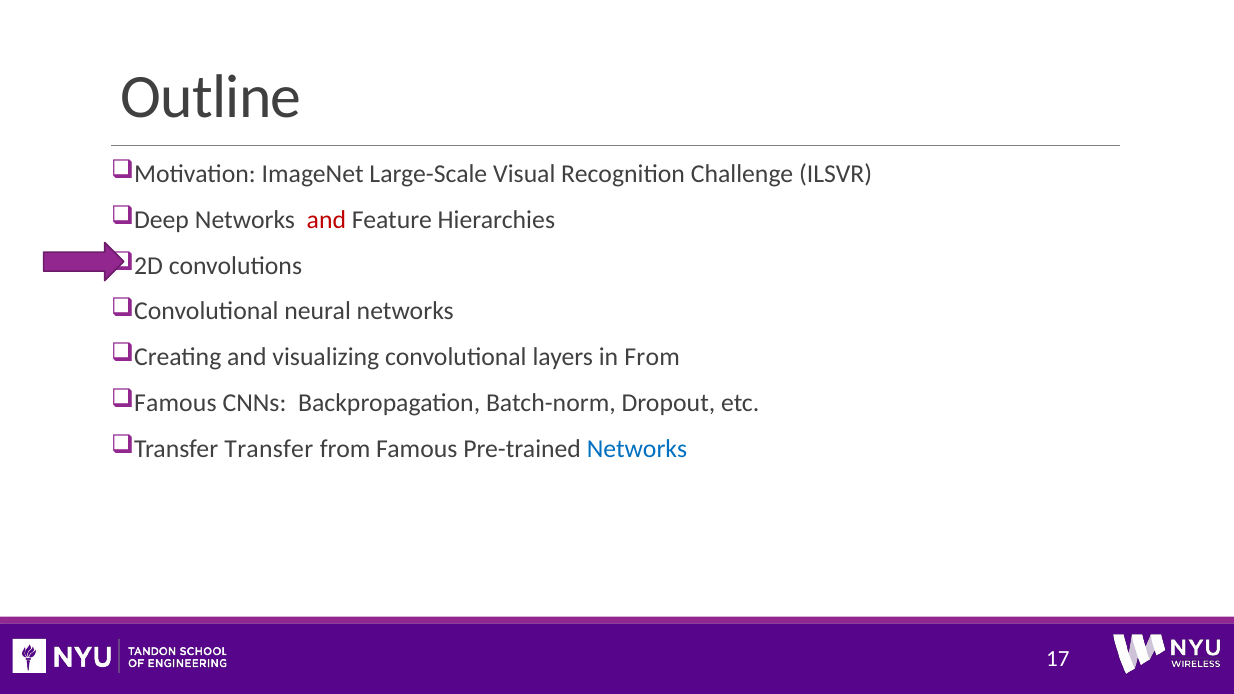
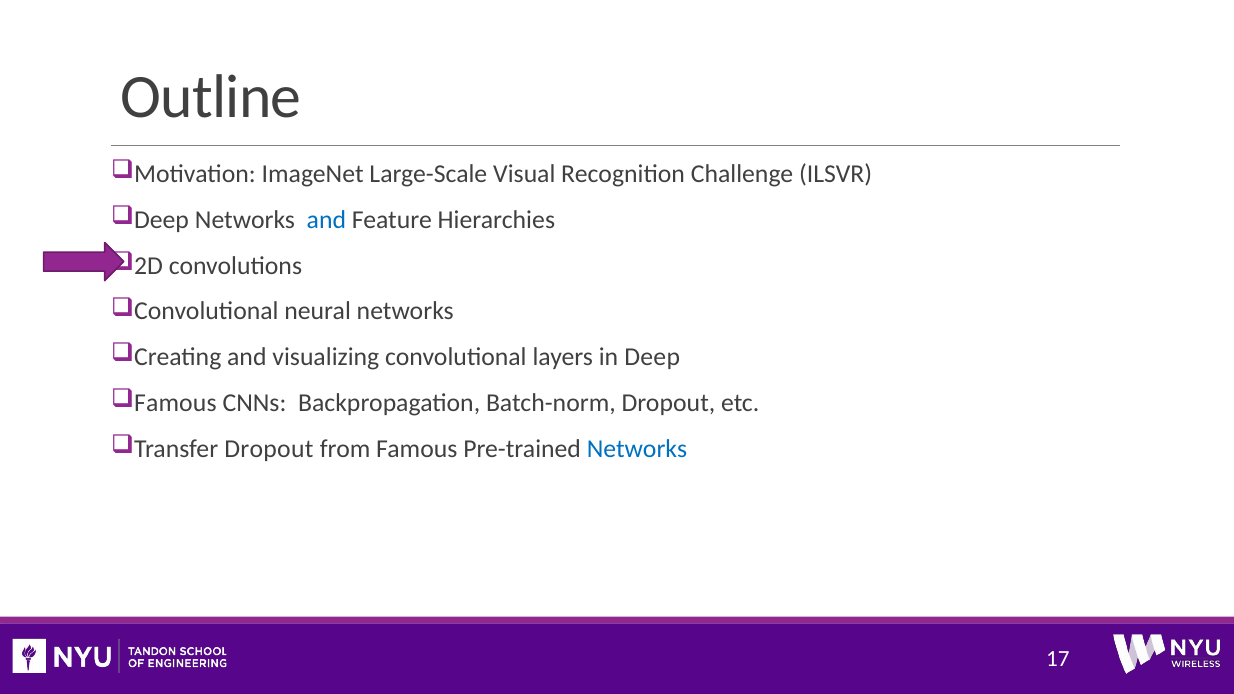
and at (326, 220) colour: red -> blue
in From: From -> Deep
Transfer Transfer: Transfer -> Dropout
